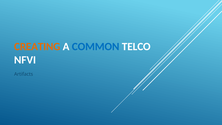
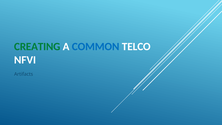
CREATING colour: orange -> green
